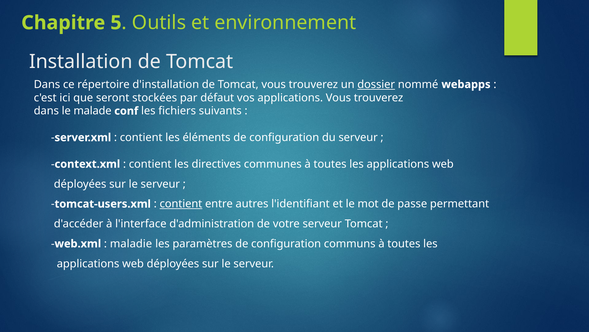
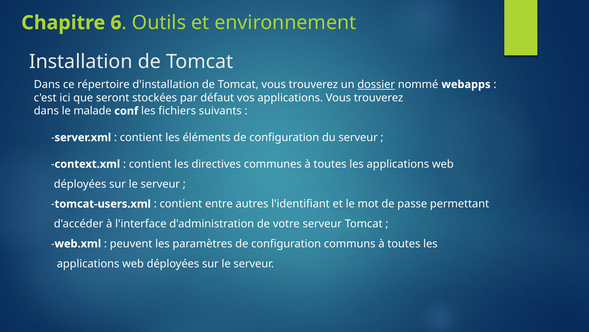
5: 5 -> 6
contient at (181, 204) underline: present -> none
maladie: maladie -> peuvent
